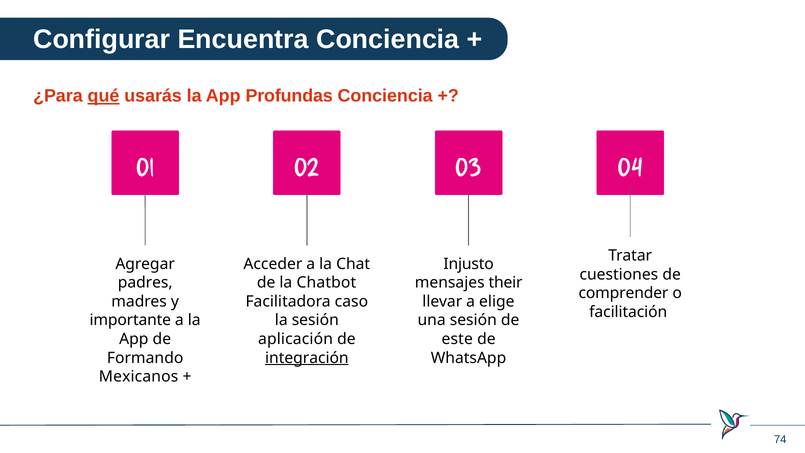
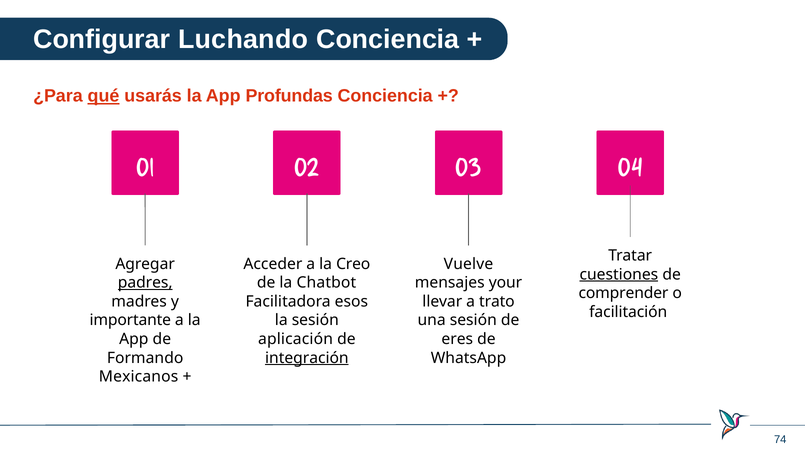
Encuentra: Encuentra -> Luchando
Chat: Chat -> Creo
Injusto: Injusto -> Vuelve
cuestiones underline: none -> present
padres underline: none -> present
their: their -> your
caso: caso -> esos
elige: elige -> trato
este: este -> eres
